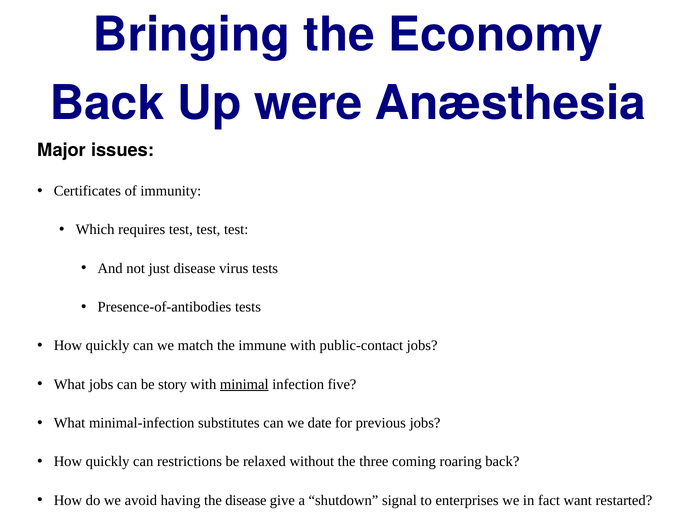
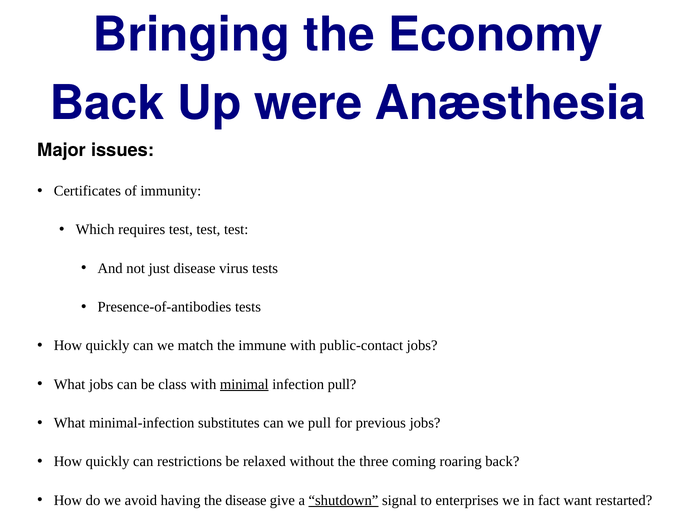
story: story -> class
infection five: five -> pull
we date: date -> pull
shutdown underline: none -> present
